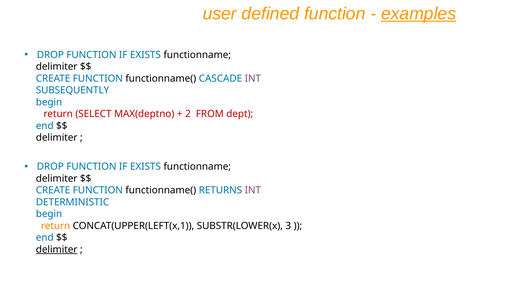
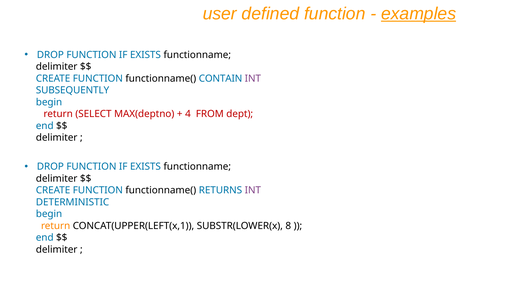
CASCADE: CASCADE -> CONTAIN
2: 2 -> 4
3: 3 -> 8
delimiter at (57, 249) underline: present -> none
